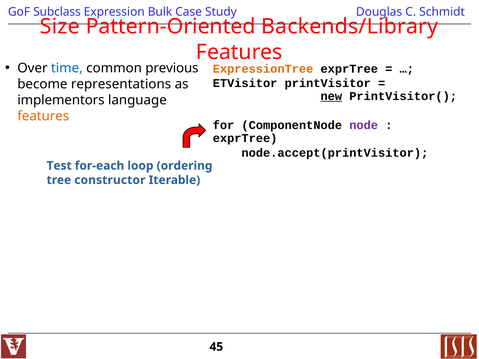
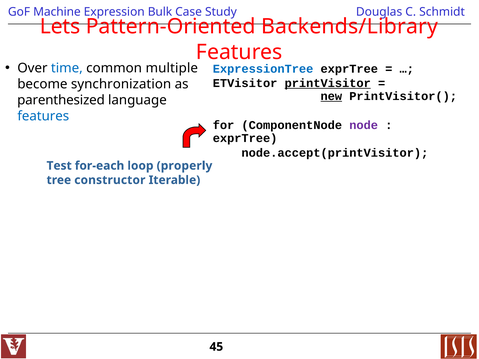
Subclass: Subclass -> Machine
Size: Size -> Lets
previous: previous -> multiple
ExpressionTree colour: orange -> blue
printVisitor underline: none -> present
representations: representations -> synchronization
implementors: implementors -> parenthesized
features at (43, 116) colour: orange -> blue
ordering: ordering -> properly
